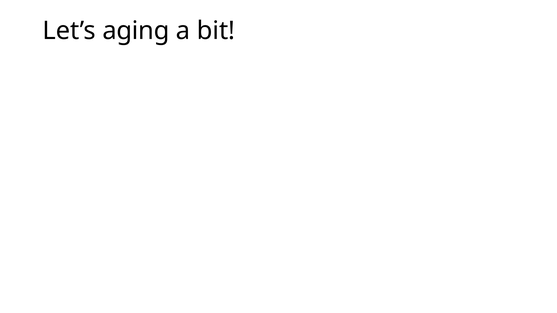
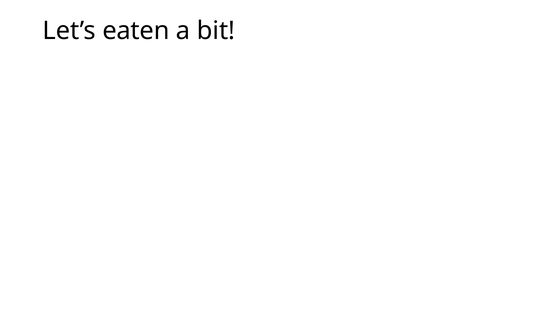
aging: aging -> eaten
